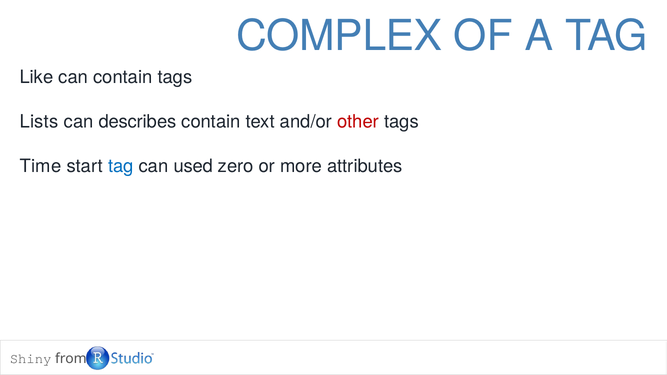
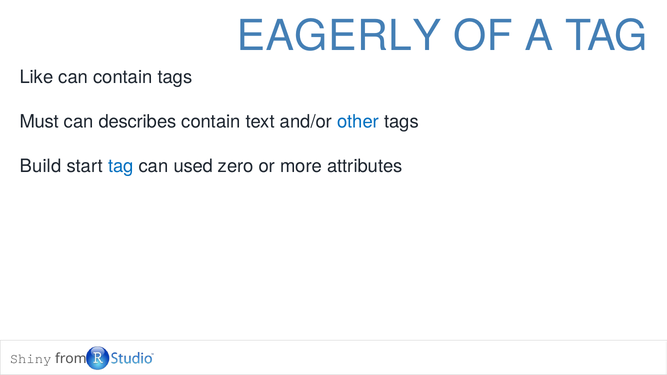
COMPLEX: COMPLEX -> EAGERLY
Lists: Lists -> Must
other colour: red -> blue
Time: Time -> Build
